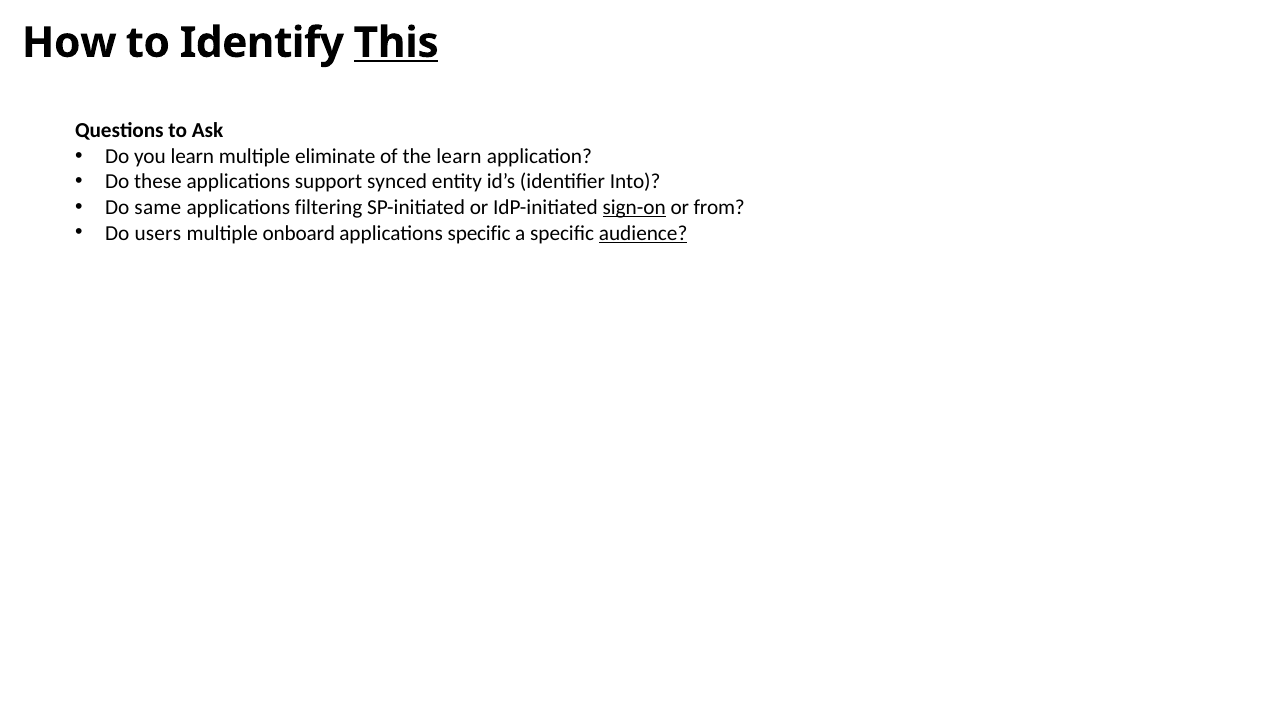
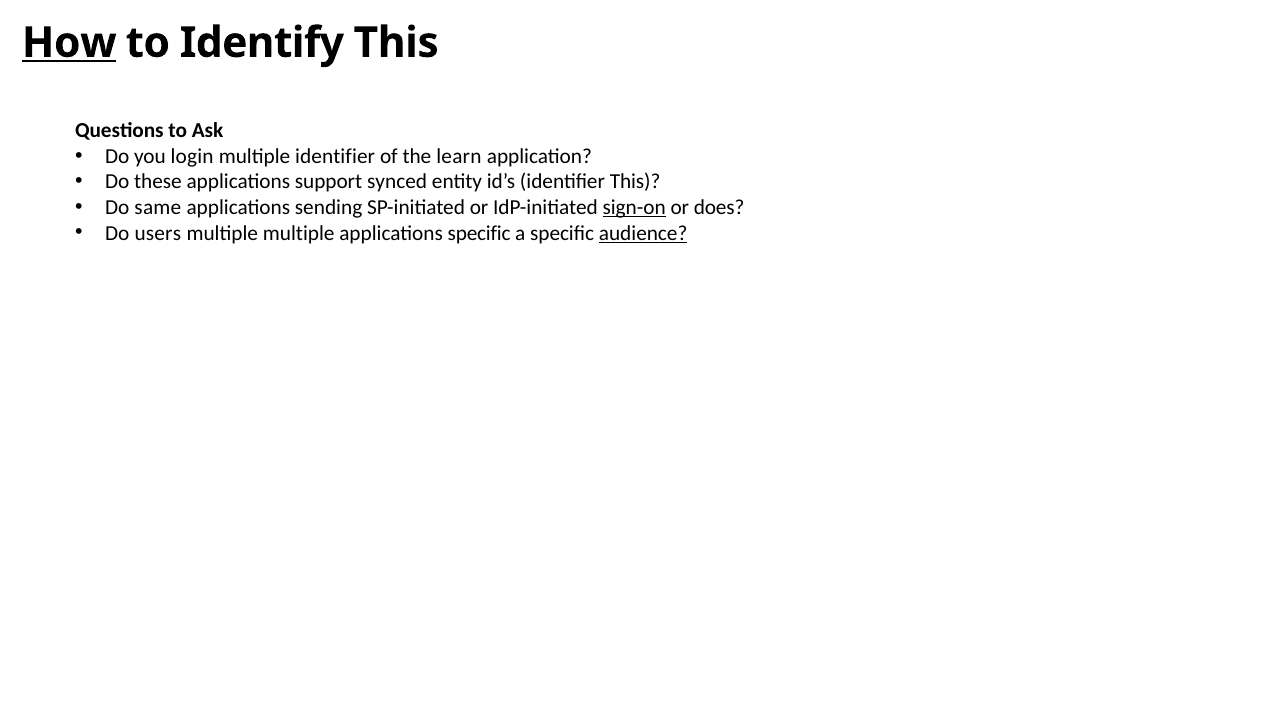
How underline: none -> present
This at (396, 43) underline: present -> none
you learn: learn -> login
multiple eliminate: eliminate -> identifier
identifier Into: Into -> This
filtering: filtering -> sending
from: from -> does
multiple onboard: onboard -> multiple
